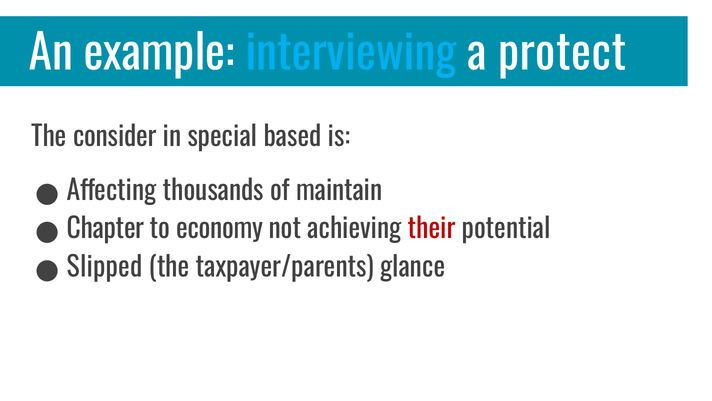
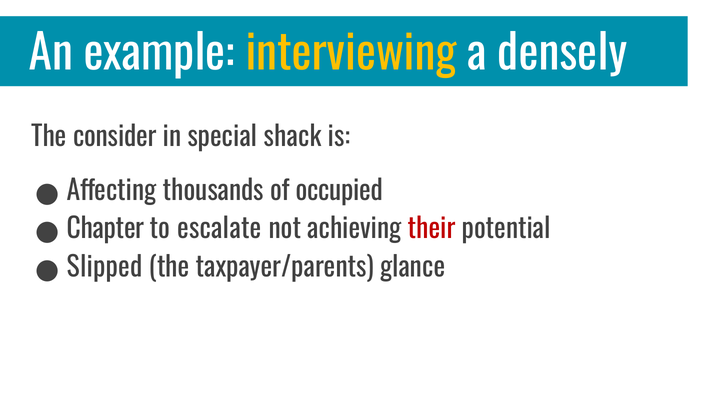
interviewing colour: light blue -> yellow
protect: protect -> densely
based: based -> shack
maintain: maintain -> occupied
economy: economy -> escalate
